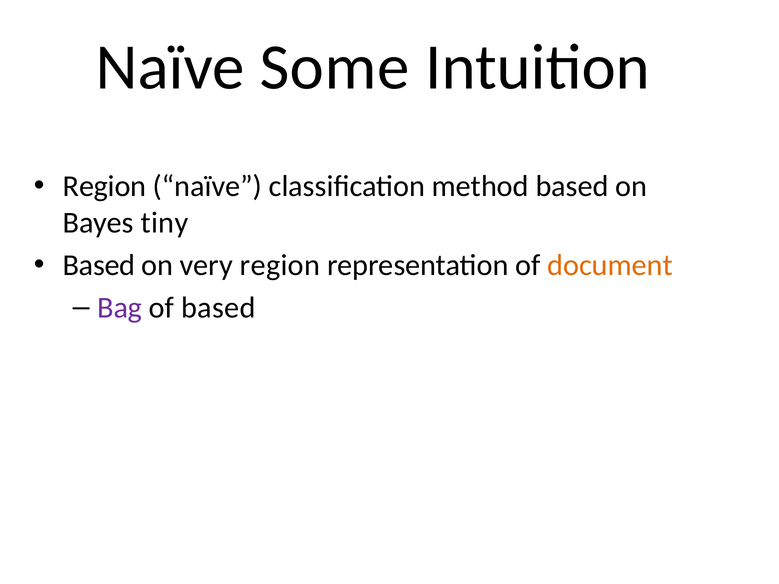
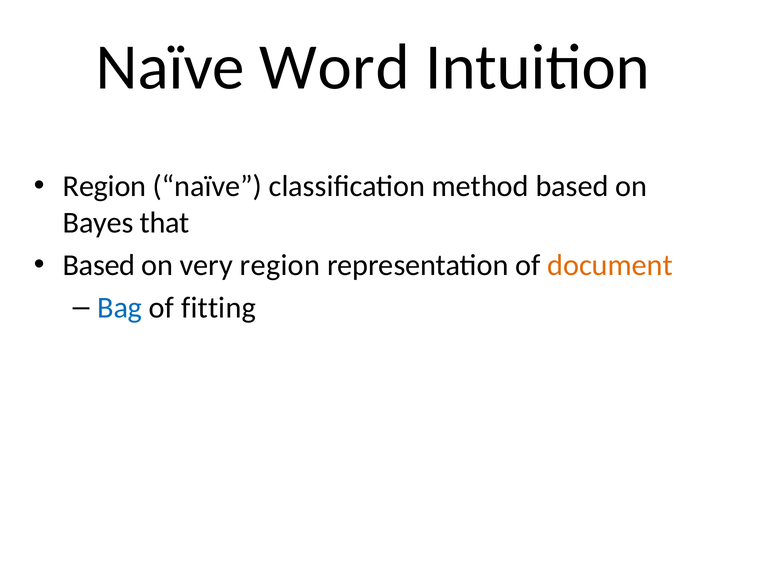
Some: Some -> Word
tiny: tiny -> that
Bag colour: purple -> blue
of based: based -> fitting
